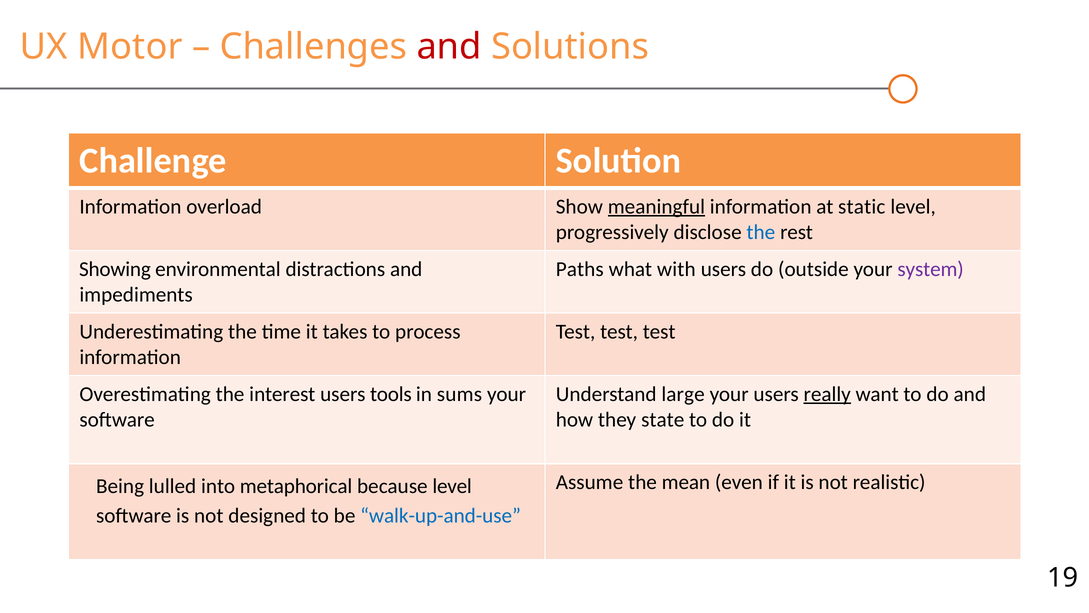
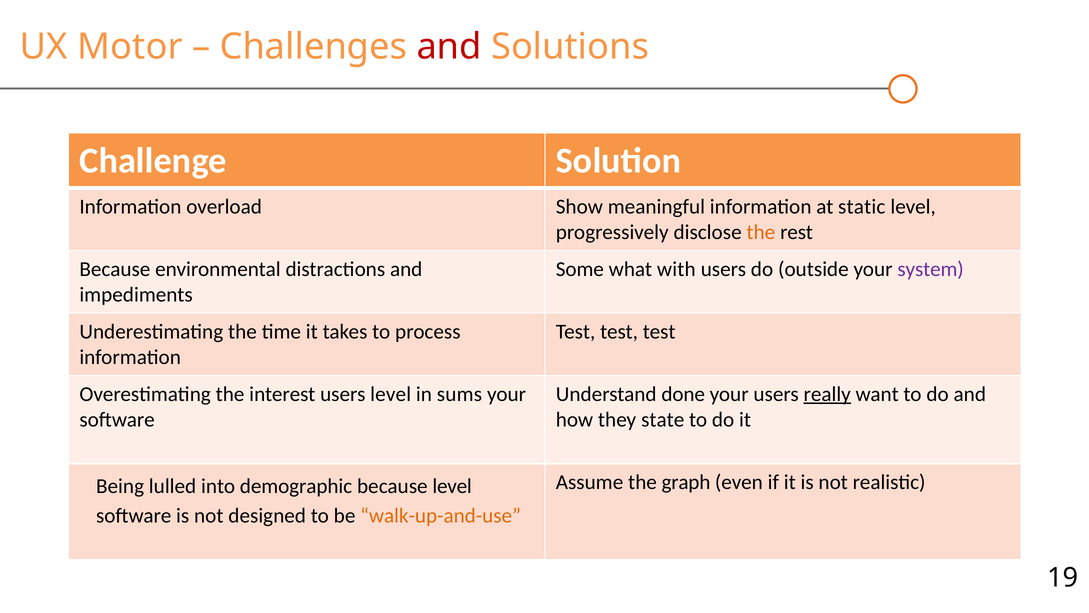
meaningful underline: present -> none
the at (761, 232) colour: blue -> orange
Showing at (115, 269): Showing -> Because
Paths: Paths -> Some
users tools: tools -> level
large: large -> done
mean: mean -> graph
metaphorical: metaphorical -> demographic
walk-up-and-use colour: blue -> orange
